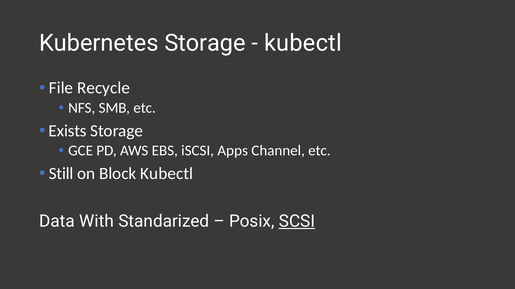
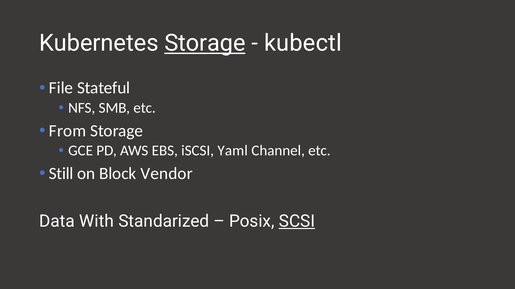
Storage at (205, 43) underline: none -> present
Recycle: Recycle -> Stateful
Exists: Exists -> From
Apps: Apps -> Yaml
Block Kubectl: Kubectl -> Vendor
